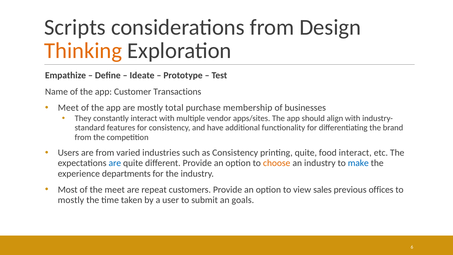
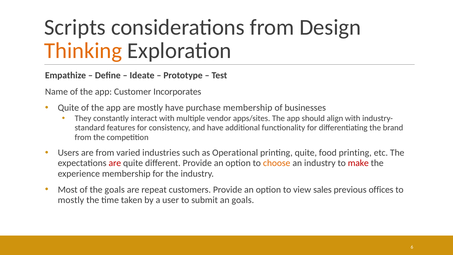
Transactions: Transactions -> Incorporates
Meet at (68, 108): Meet -> Quite
mostly total: total -> have
as Consistency: Consistency -> Operational
food interact: interact -> printing
are at (115, 163) colour: blue -> red
make colour: blue -> red
experience departments: departments -> membership
the meet: meet -> goals
